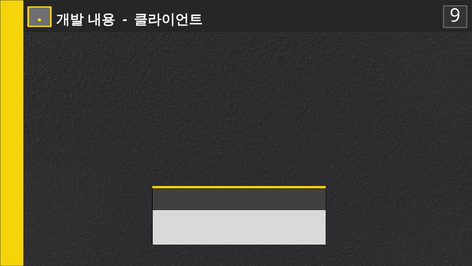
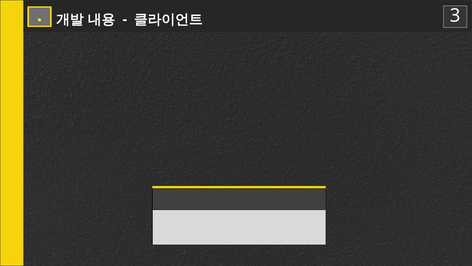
9: 9 -> 3
